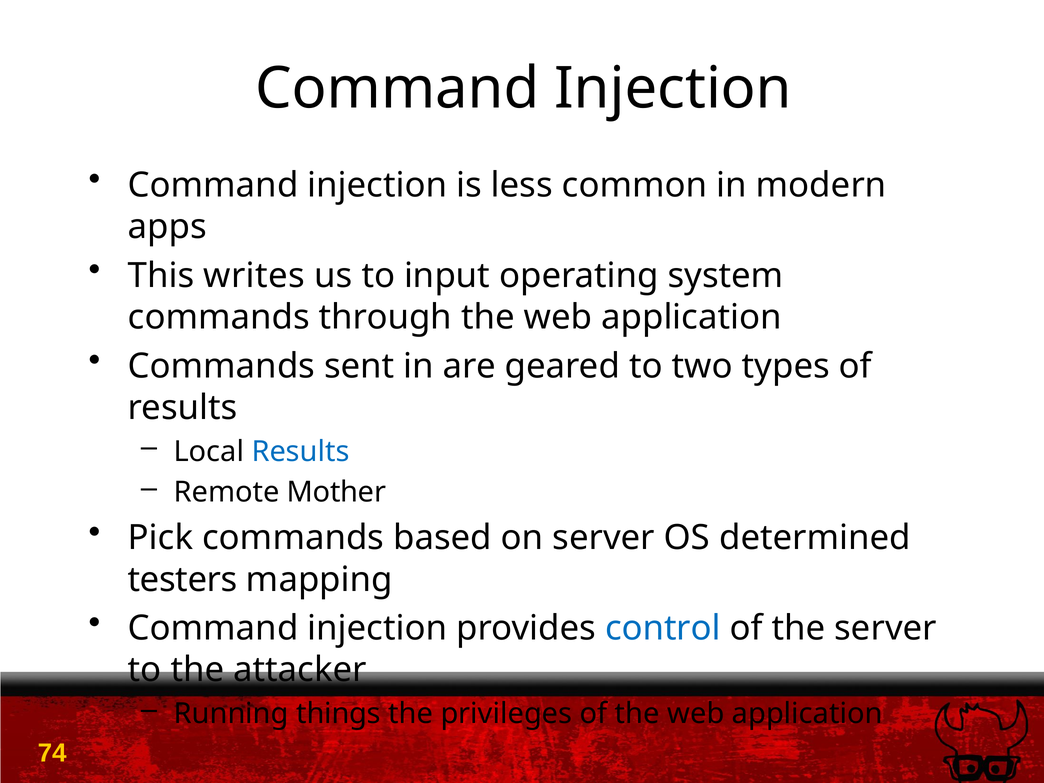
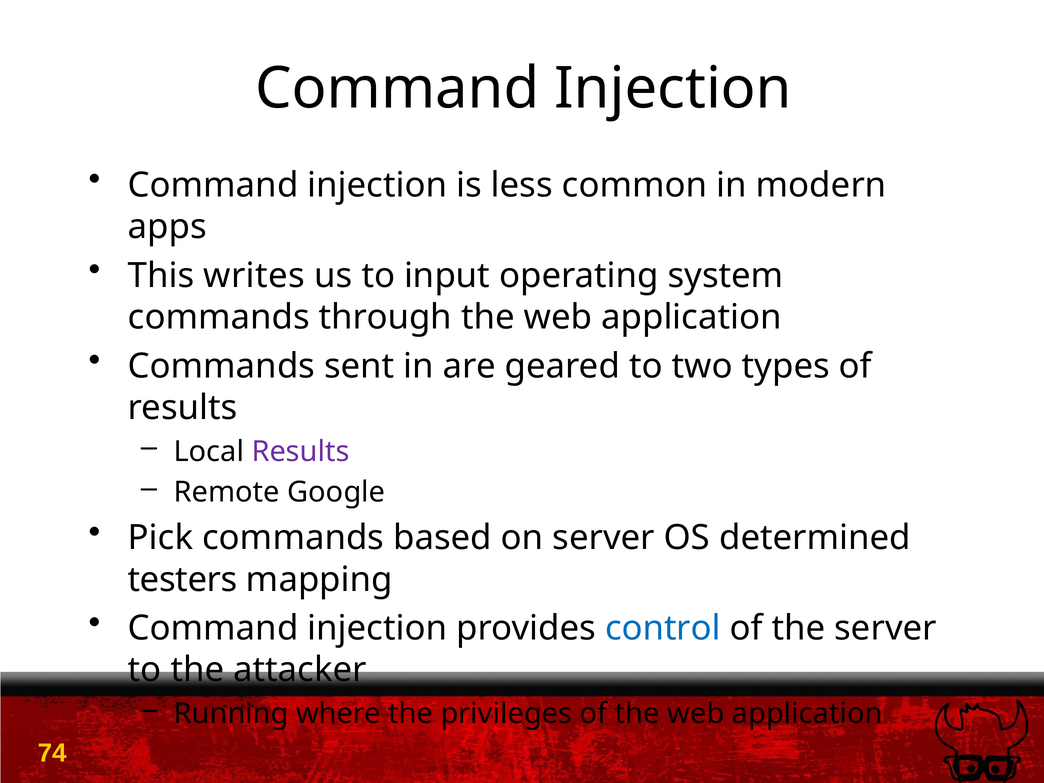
Results at (301, 452) colour: blue -> purple
Mother: Mother -> Google
things: things -> where
